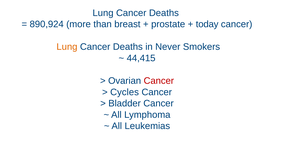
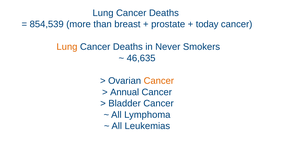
890,924: 890,924 -> 854,539
44,415: 44,415 -> 46,635
Cancer at (159, 81) colour: red -> orange
Cycles: Cycles -> Annual
